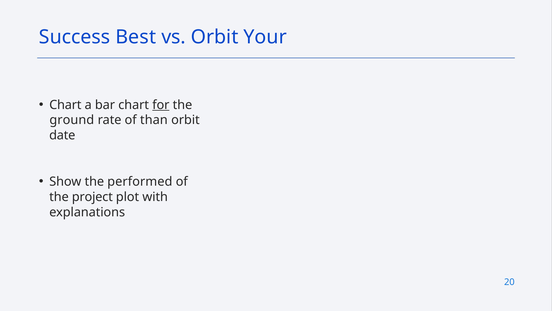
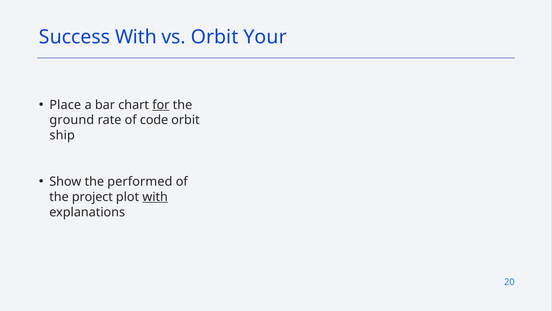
Success Best: Best -> With
Chart at (65, 105): Chart -> Place
than: than -> code
date: date -> ship
with at (155, 197) underline: none -> present
